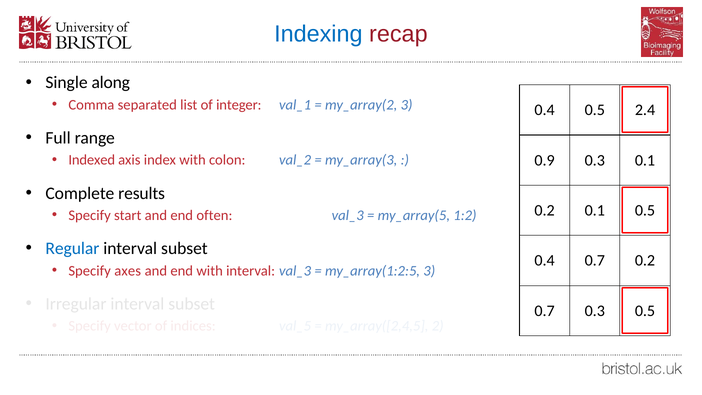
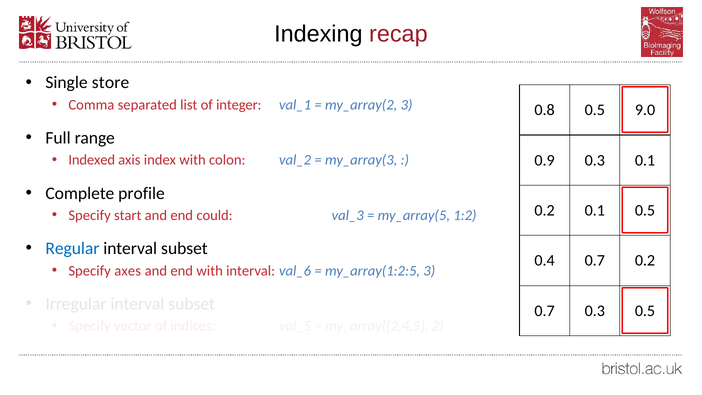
Indexing colour: blue -> black
along: along -> store
0.4 at (545, 110): 0.4 -> 0.8
2.4: 2.4 -> 9.0
results: results -> profile
often: often -> could
interval val_3: val_3 -> val_6
